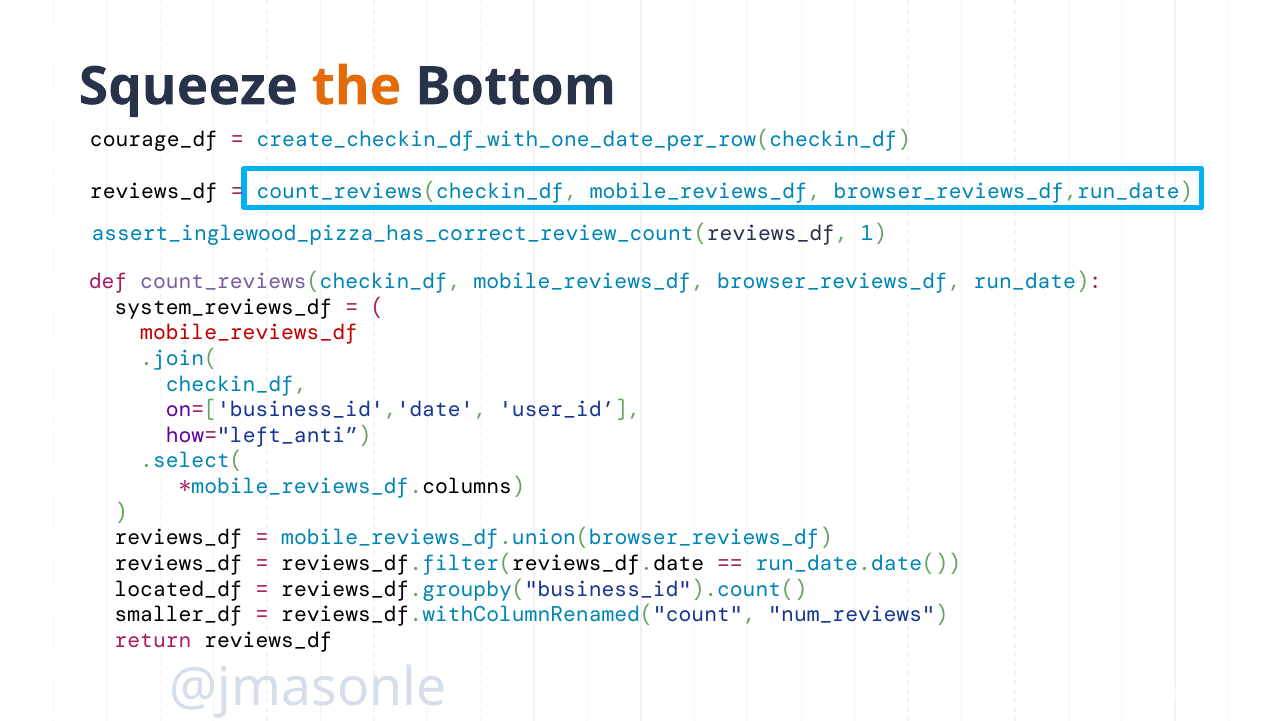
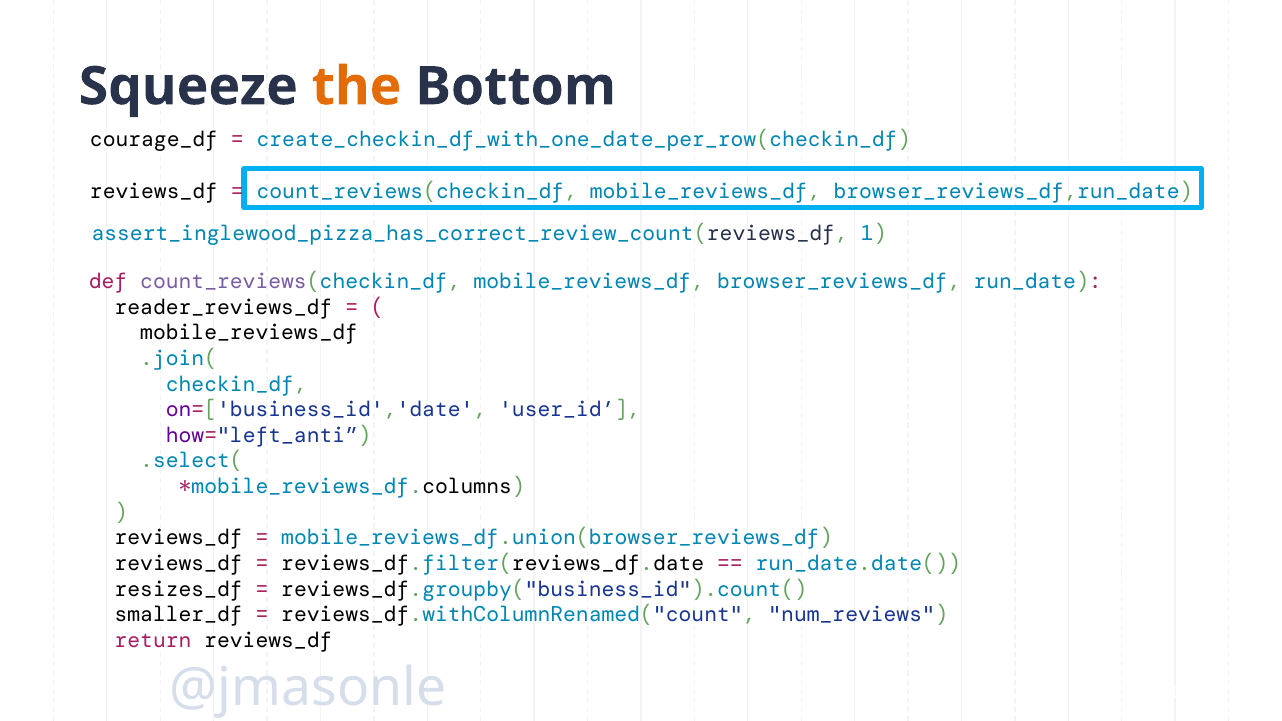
system_reviews_df: system_reviews_df -> reader_reviews_df
mobile_reviews_df at (249, 333) colour: red -> black
located_df: located_df -> resizes_df
